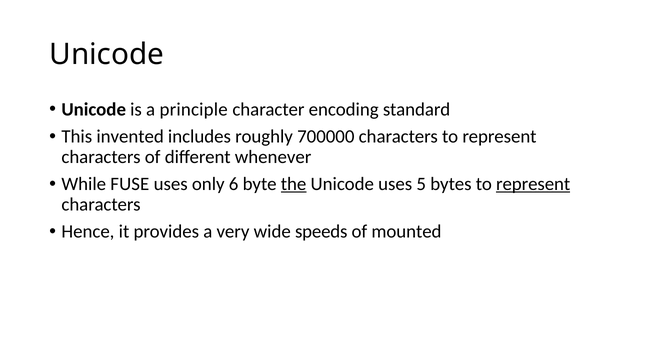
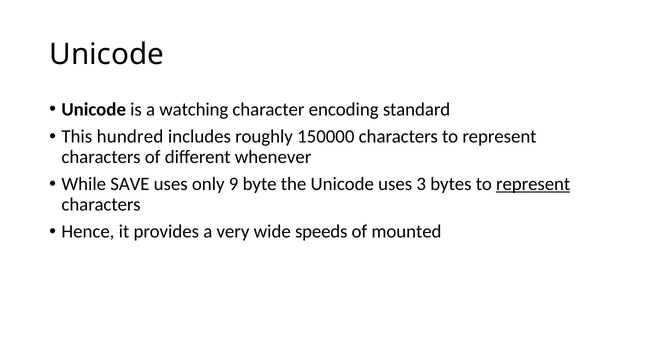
principle: principle -> watching
invented: invented -> hundred
700000: 700000 -> 150000
FUSE: FUSE -> SAVE
6: 6 -> 9
the underline: present -> none
5: 5 -> 3
